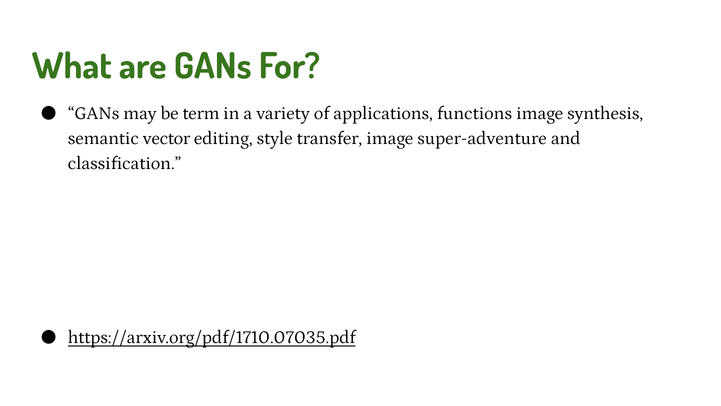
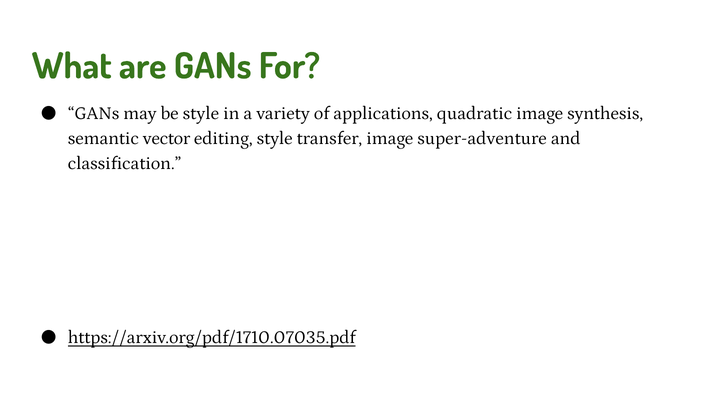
be term: term -> style
functions: functions -> quadratic
